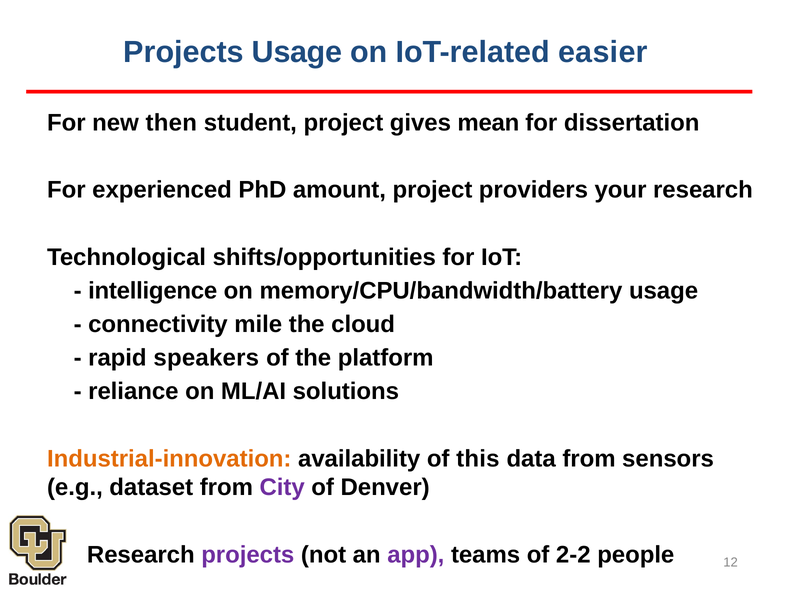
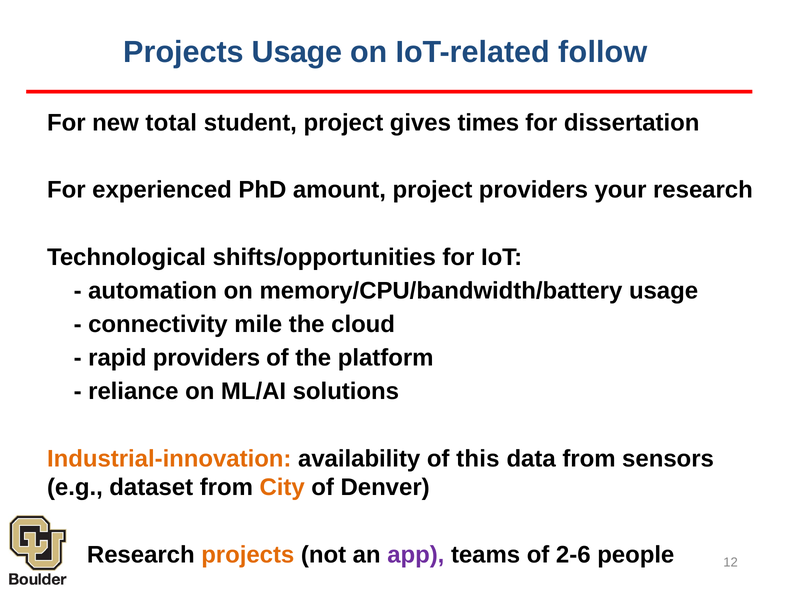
easier: easier -> follow
then: then -> total
mean: mean -> times
intelligence: intelligence -> automation
rapid speakers: speakers -> providers
City colour: purple -> orange
projects at (248, 554) colour: purple -> orange
2-2: 2-2 -> 2-6
